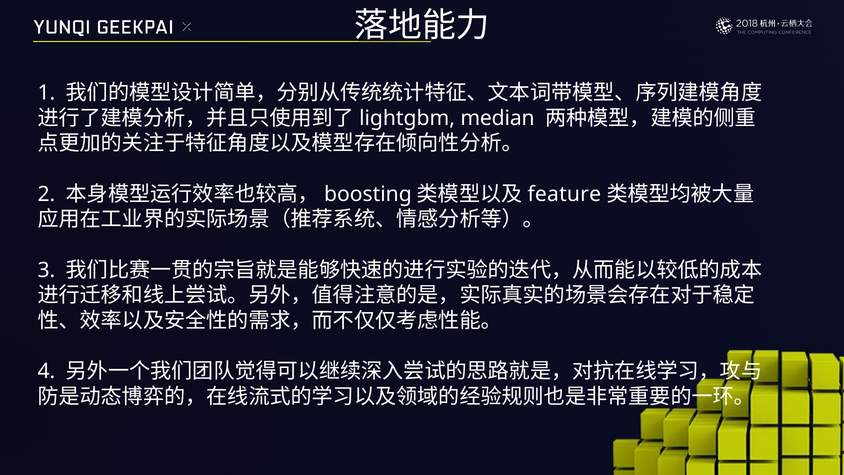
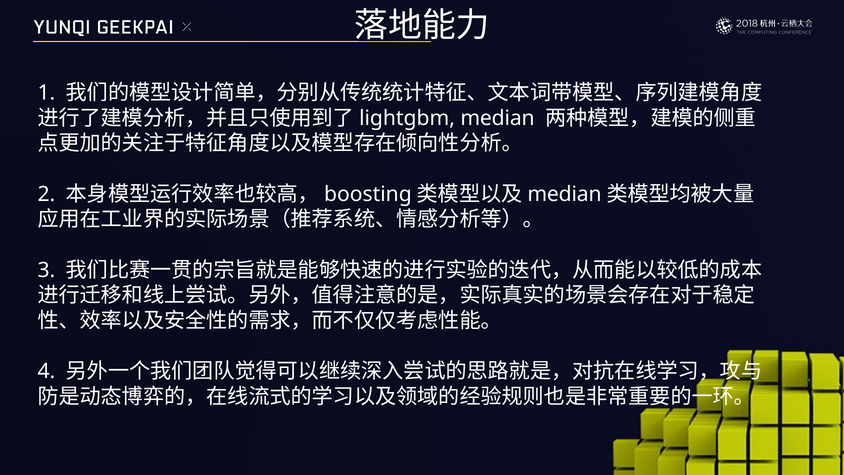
feature at (564, 194): feature -> median
